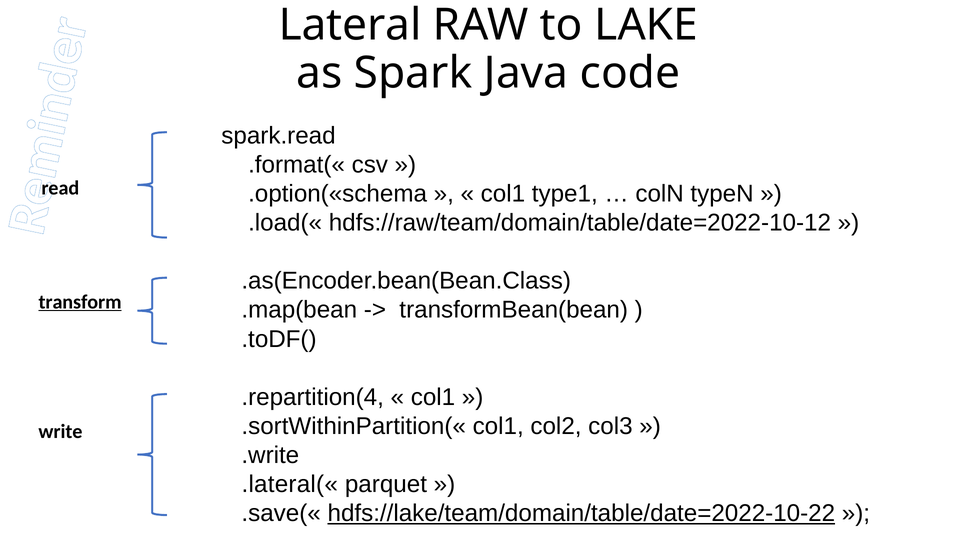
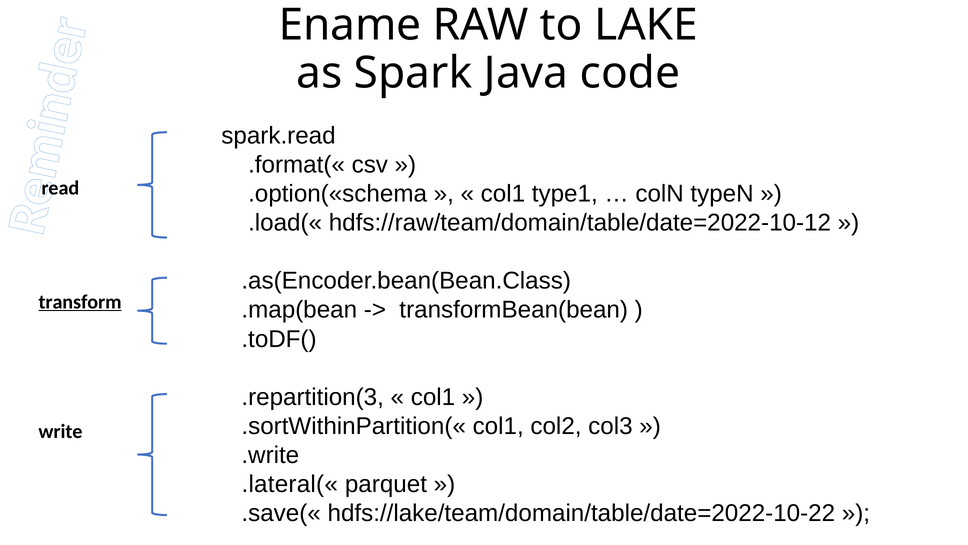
Lateral: Lateral -> Ename
.repartition(4: .repartition(4 -> .repartition(3
hdfs://lake/team/domain/table/date=2022-10-22 underline: present -> none
